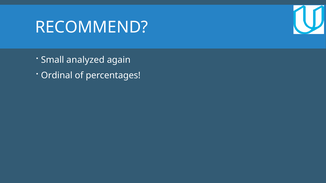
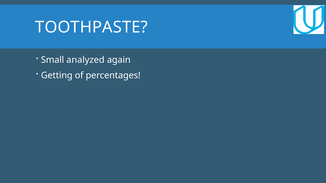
RECOMMEND: RECOMMEND -> TOOTHPASTE
Ordinal: Ordinal -> Getting
